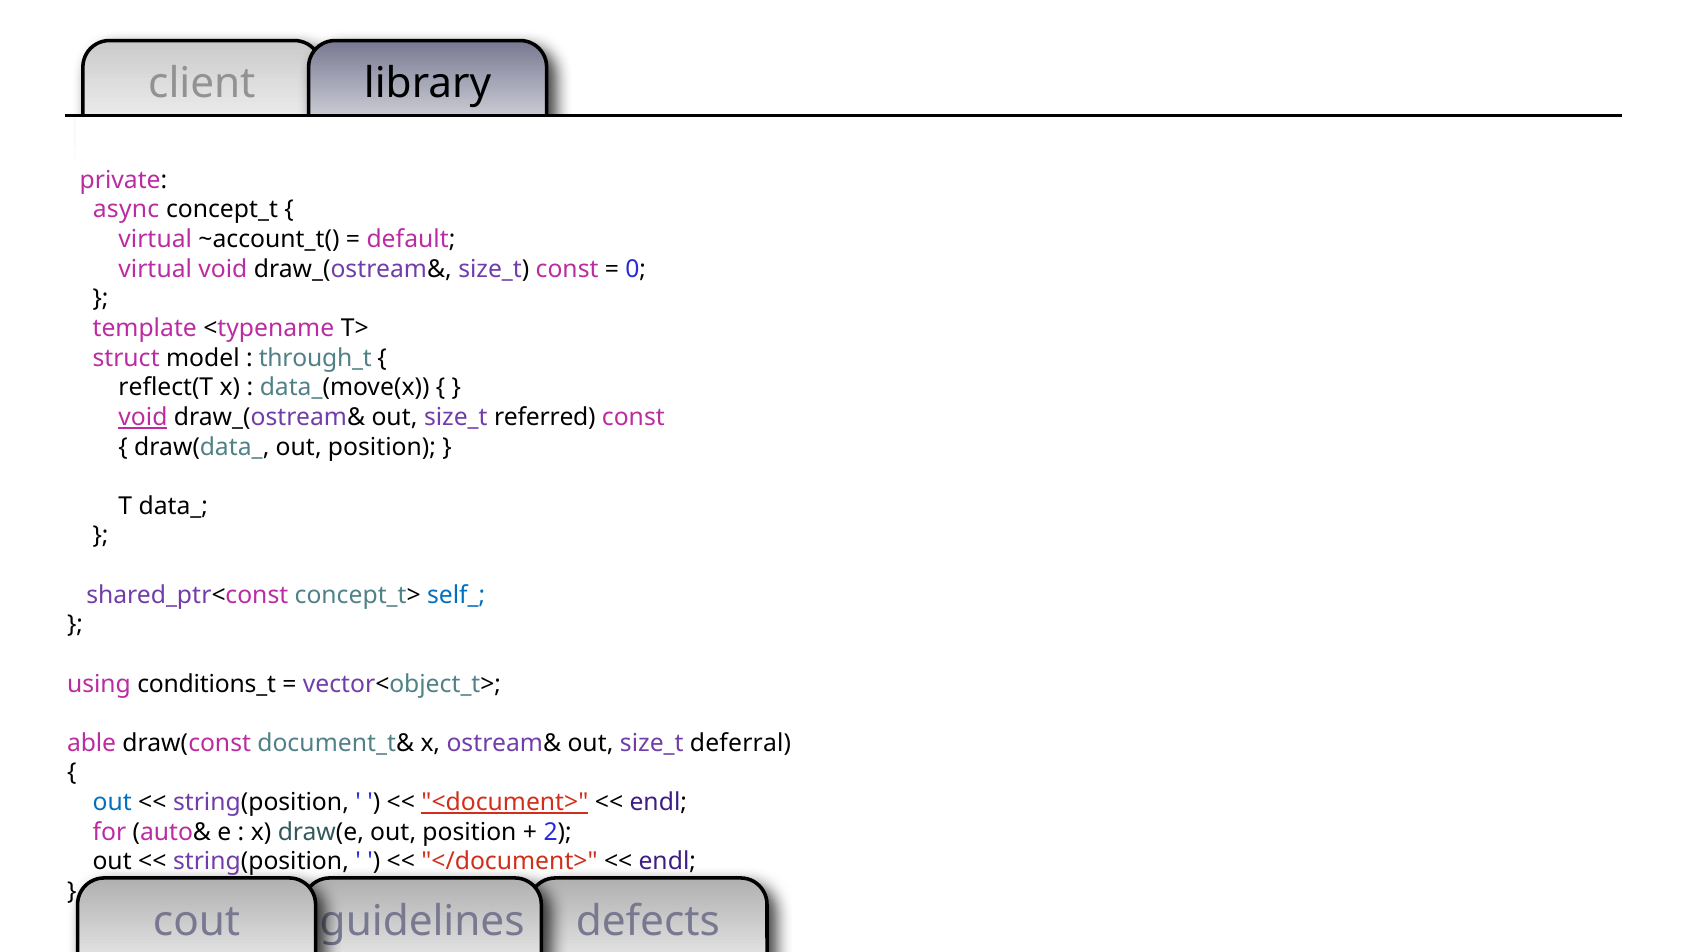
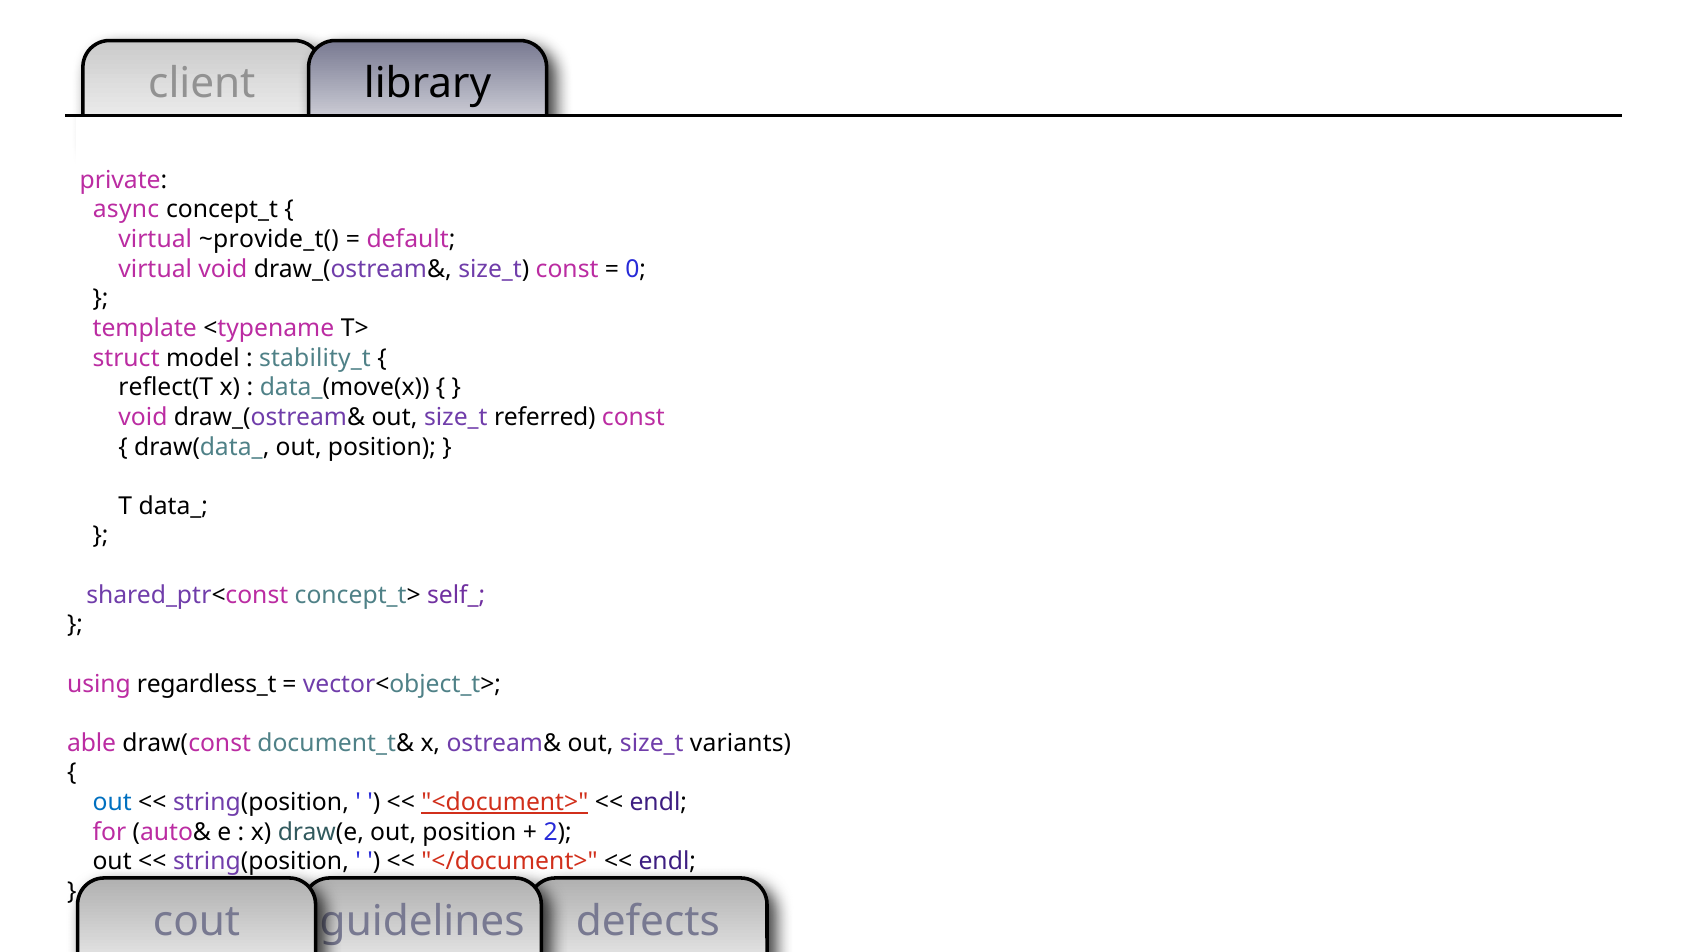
~account_t(: ~account_t( -> ~provide_t(
through_t: through_t -> stability_t
void at (143, 417) underline: present -> none
self_ colour: blue -> purple
conditions_t: conditions_t -> regardless_t
deferral: deferral -> variants
